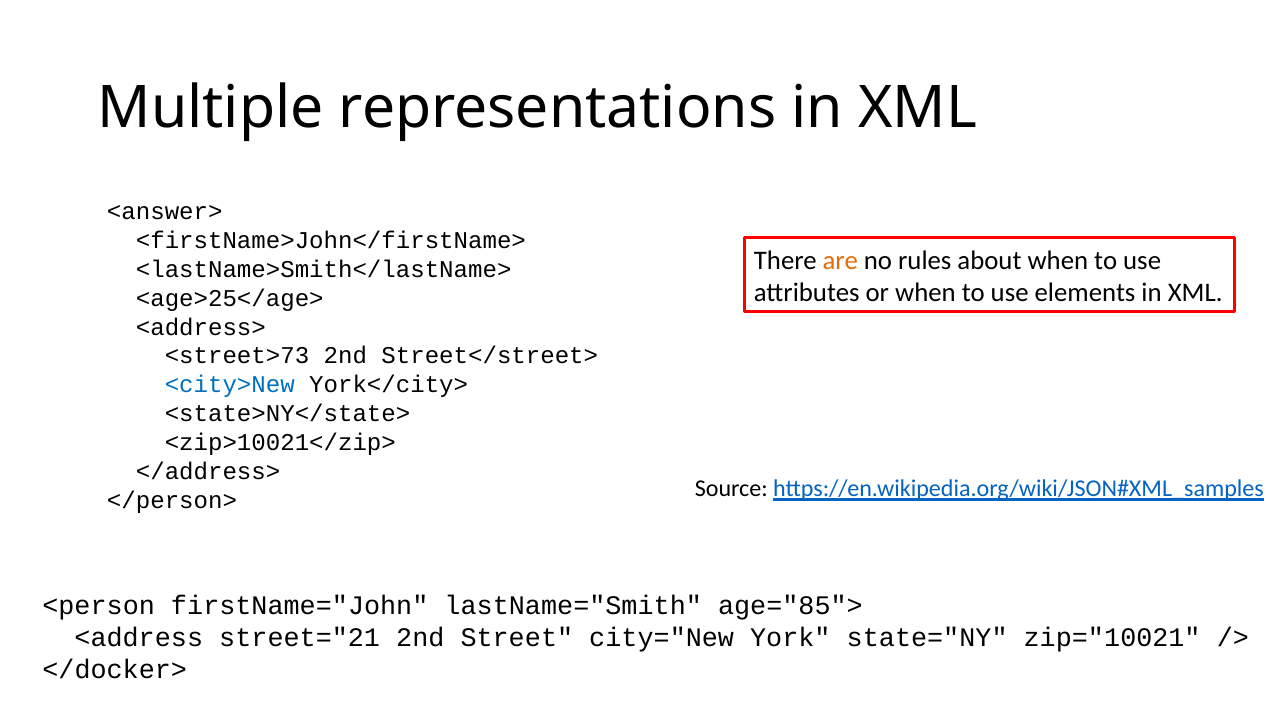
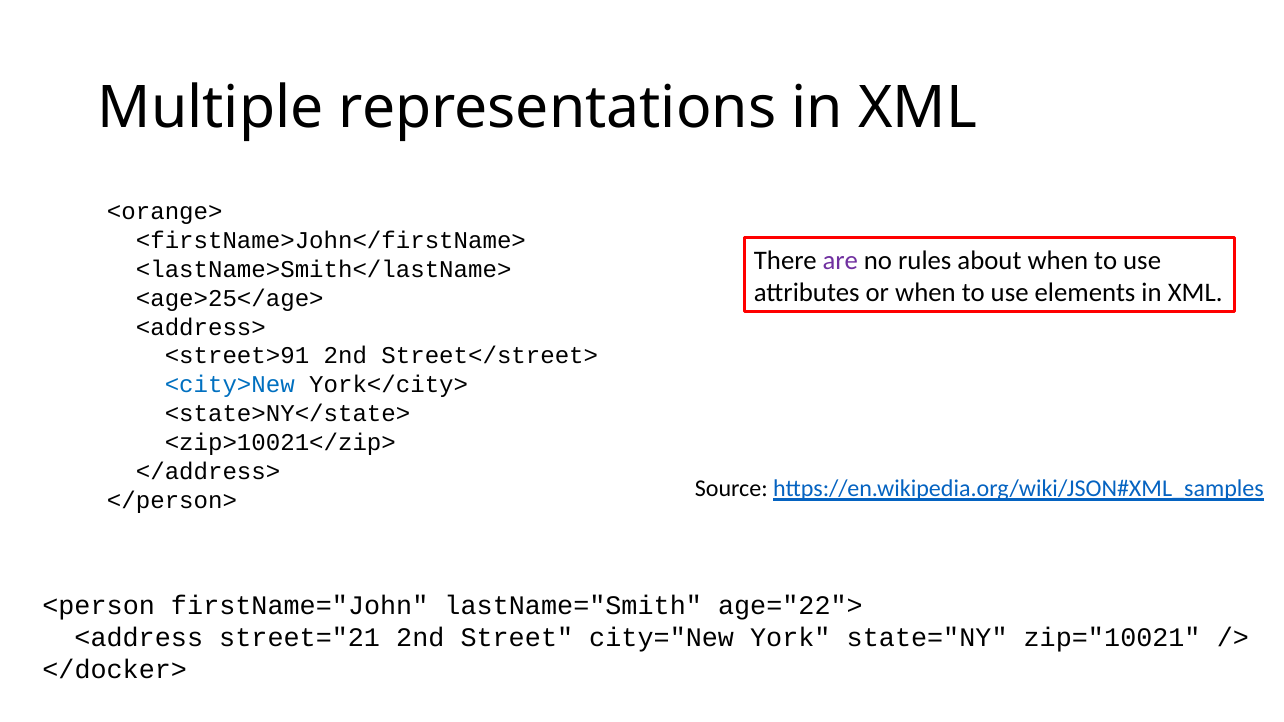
<answer>: <answer> -> <orange>
are colour: orange -> purple
<street>73: <street>73 -> <street>91
age="85">: age="85"> -> age="22">
